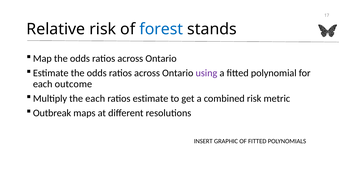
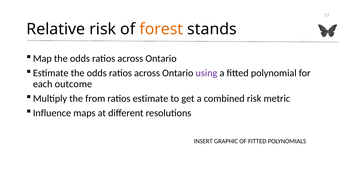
forest colour: blue -> orange
the each: each -> from
Outbreak: Outbreak -> Influence
